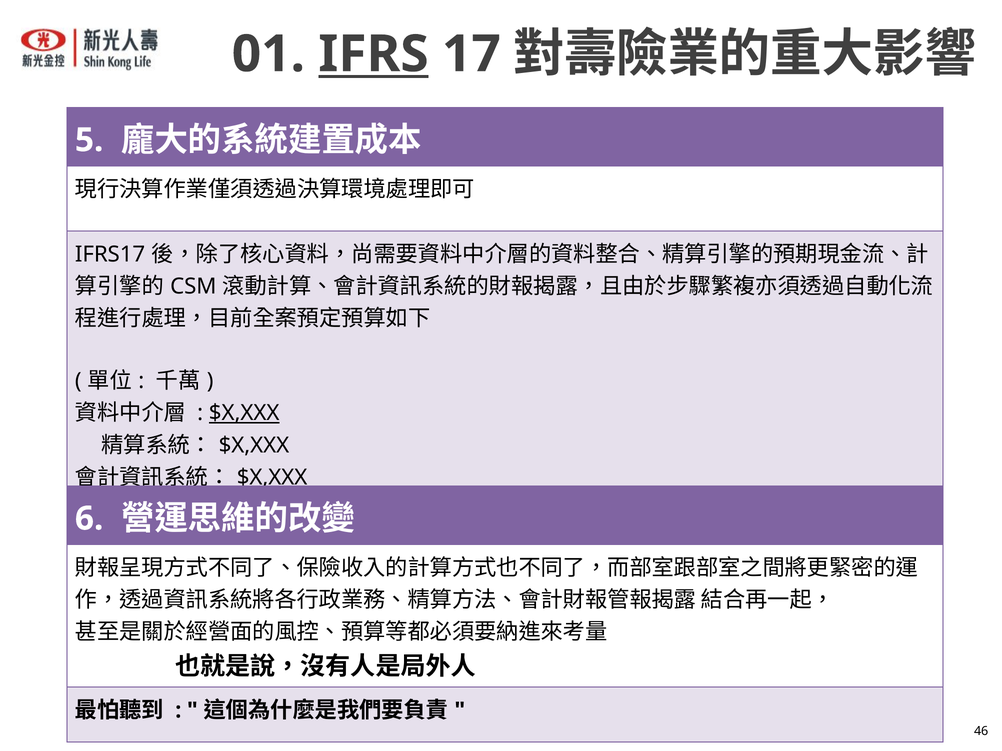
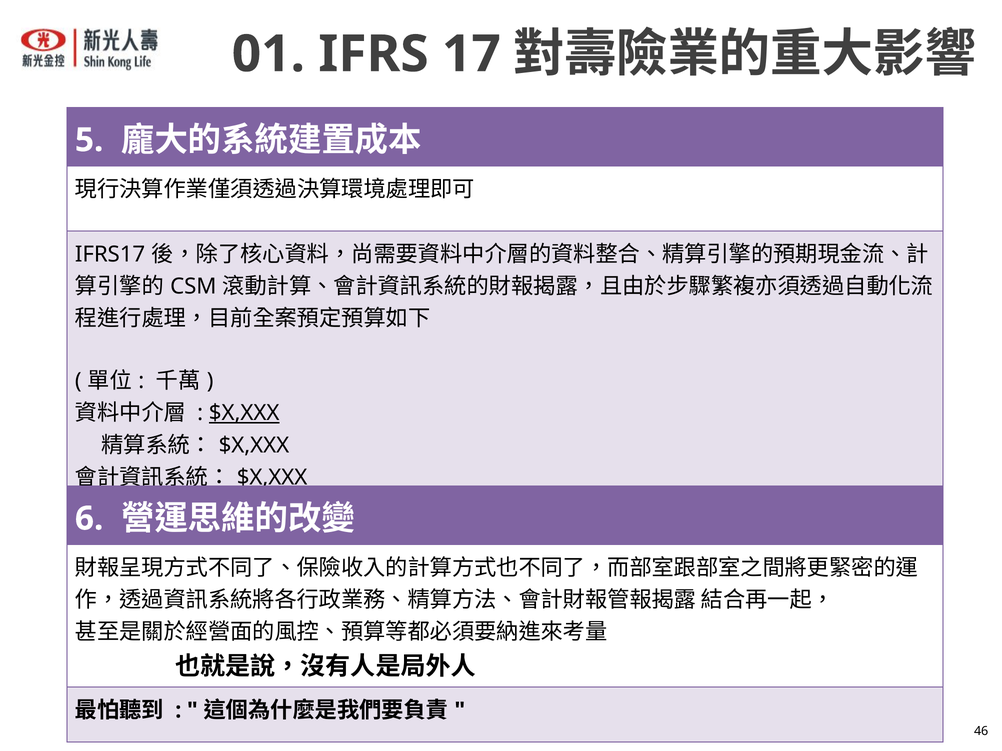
IFRS underline: present -> none
